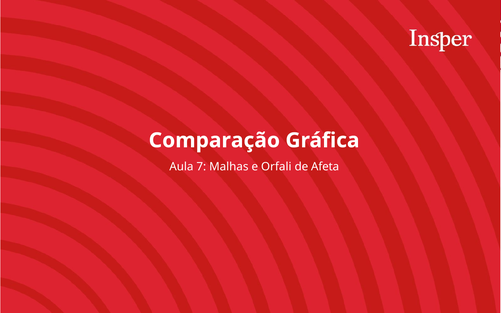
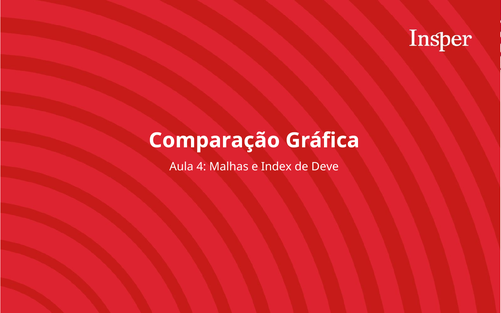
7: 7 -> 4
Orfali: Orfali -> Index
Afeta: Afeta -> Deve
